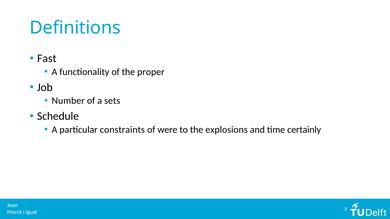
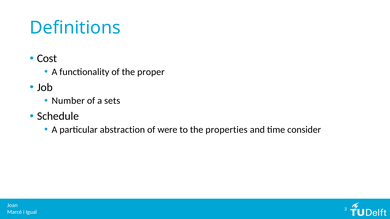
Fast: Fast -> Cost
constraints: constraints -> abstraction
explosions: explosions -> properties
certainly: certainly -> consider
